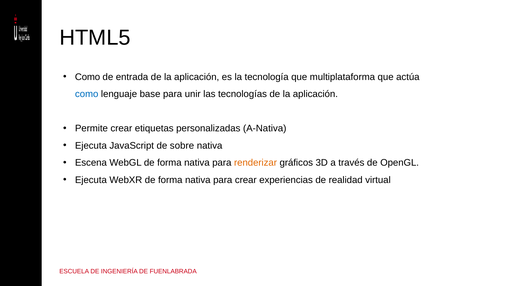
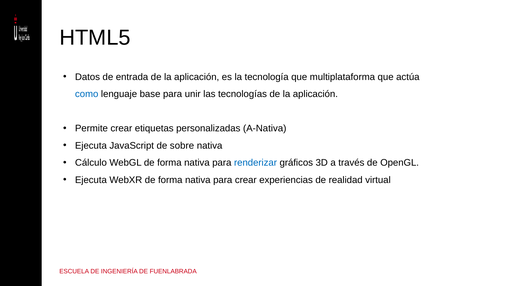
Como at (88, 77): Como -> Datos
Escena: Escena -> Cálculo
renderizar colour: orange -> blue
